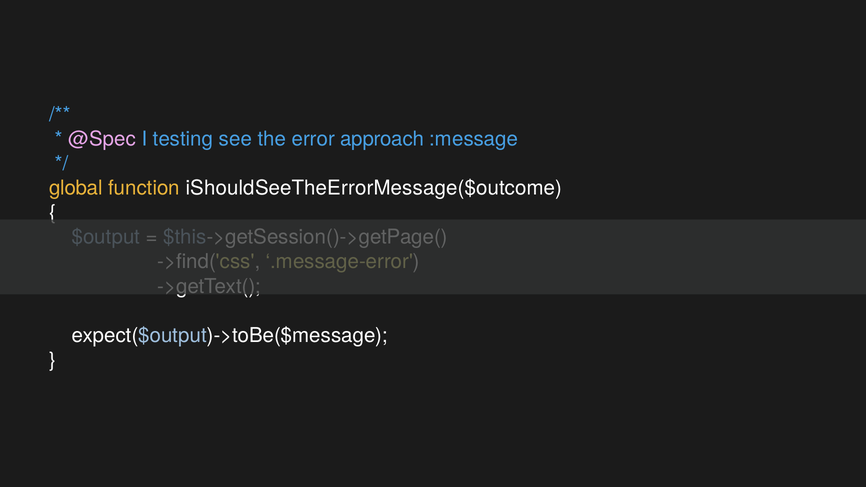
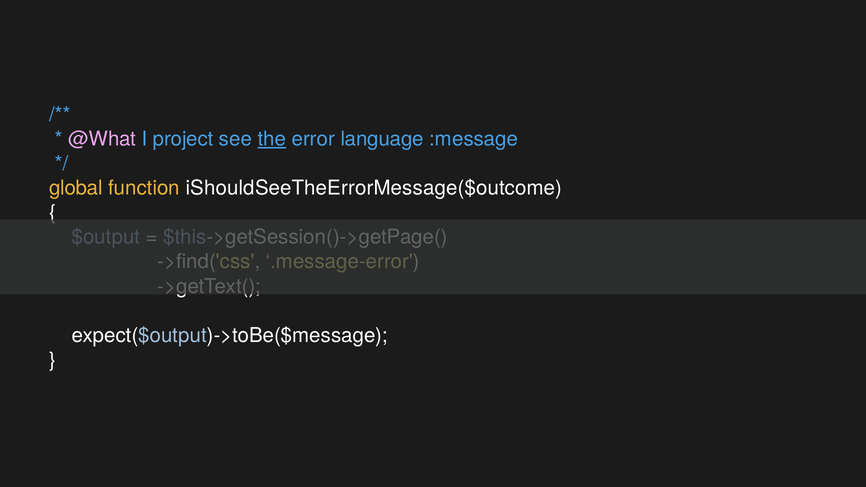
@Spec: @Spec -> @What
testing: testing -> project
the underline: none -> present
approach: approach -> language
